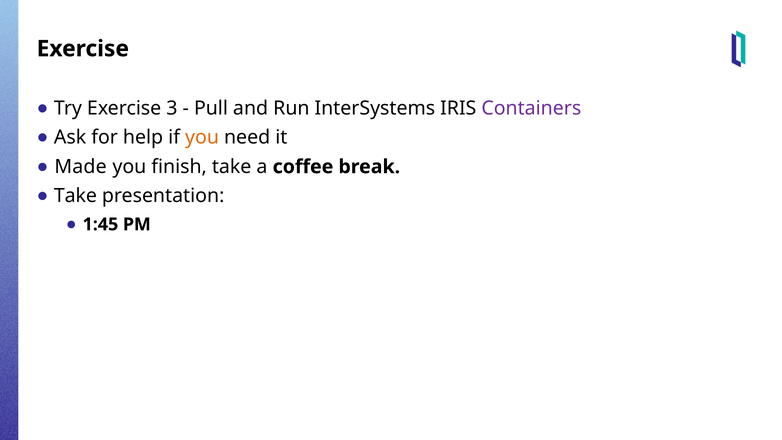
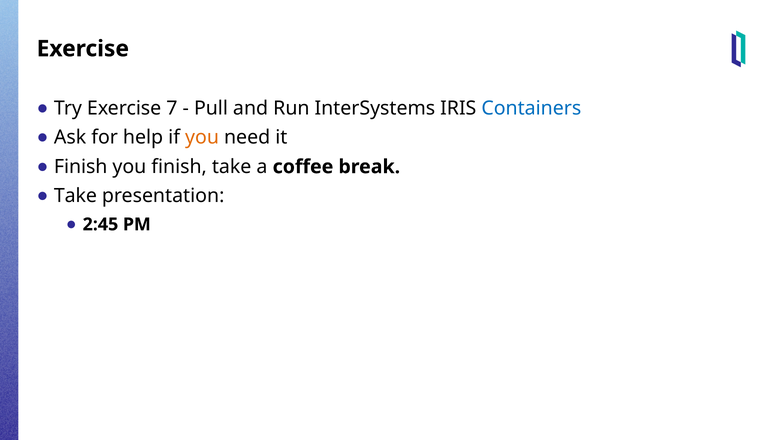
3: 3 -> 7
Containers colour: purple -> blue
Made at (81, 167): Made -> Finish
1:45: 1:45 -> 2:45
